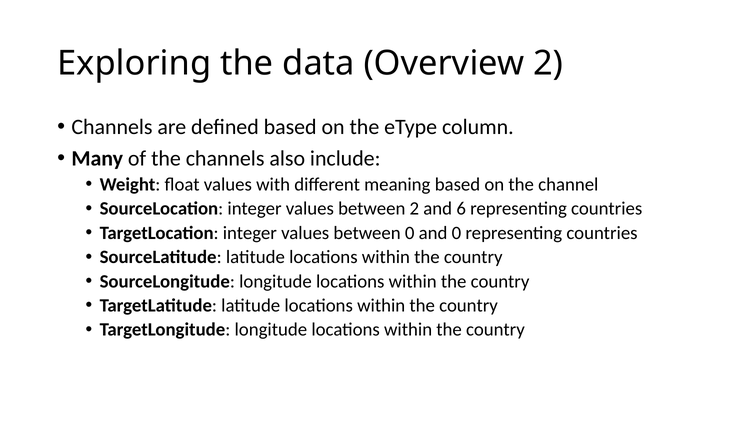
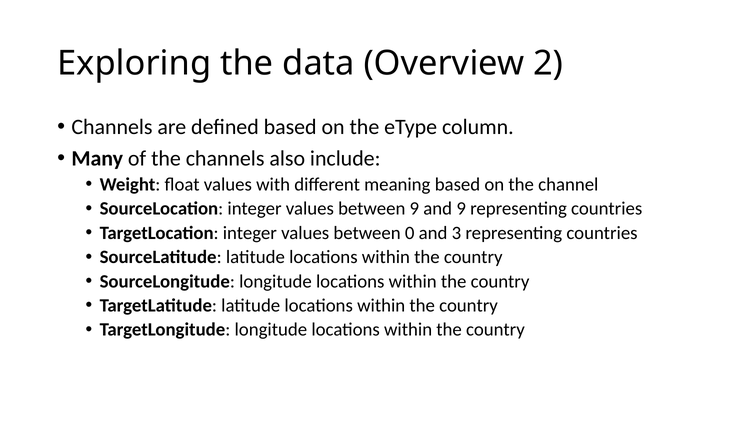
between 2: 2 -> 9
and 6: 6 -> 9
and 0: 0 -> 3
